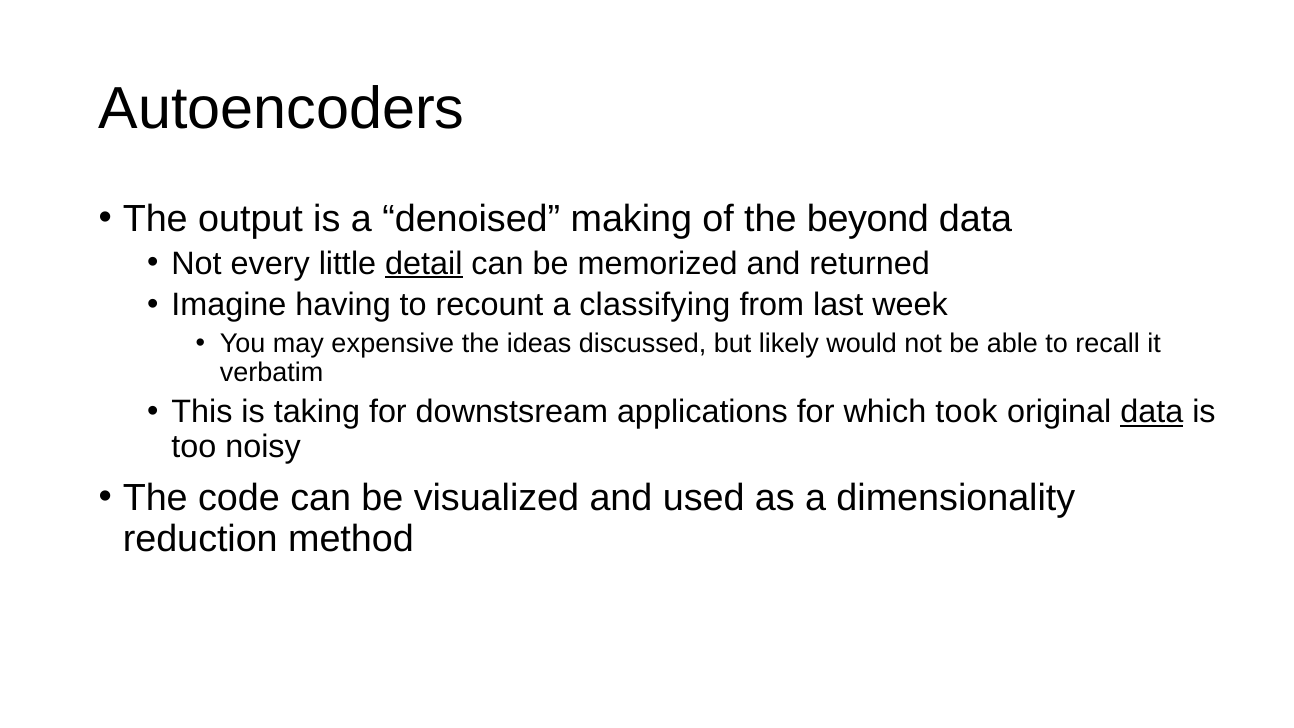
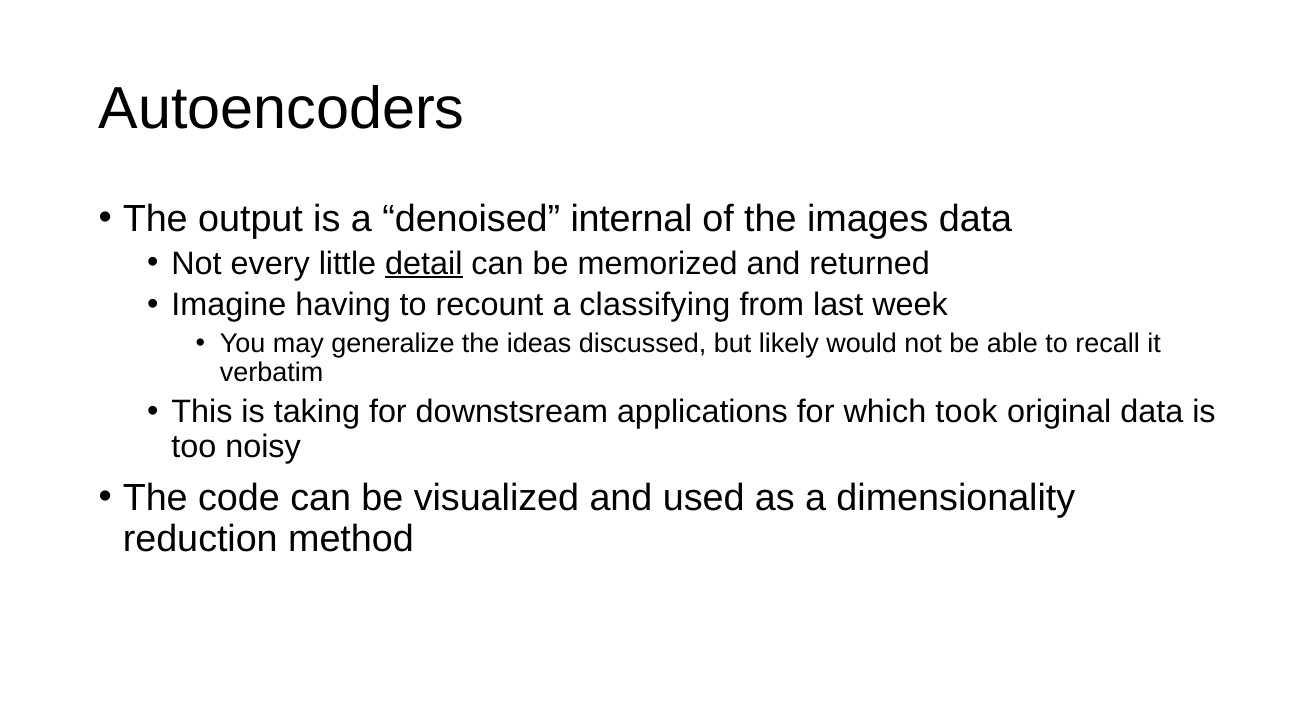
making: making -> internal
beyond: beyond -> images
expensive: expensive -> generalize
data at (1152, 412) underline: present -> none
